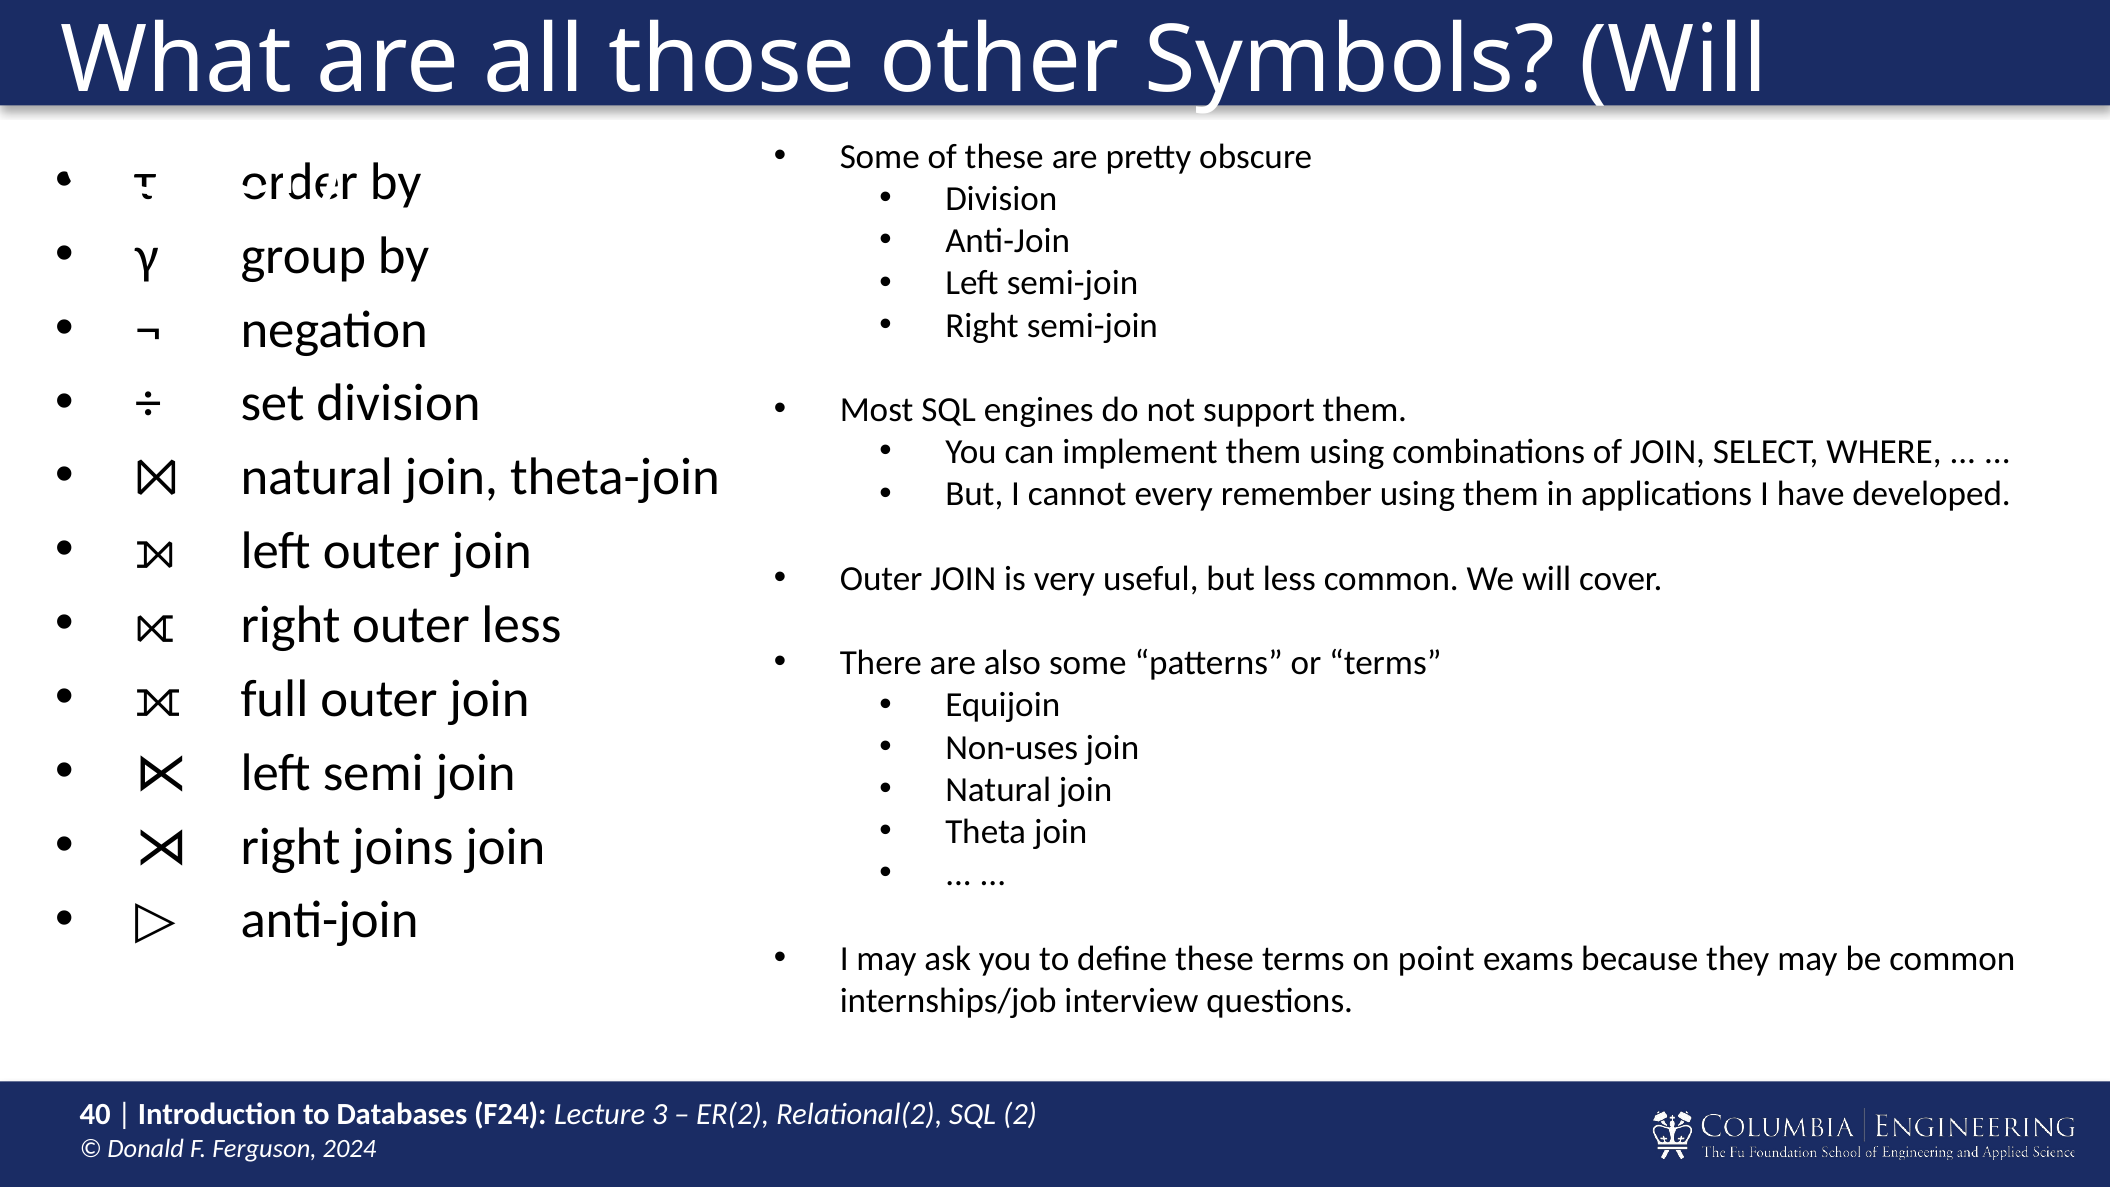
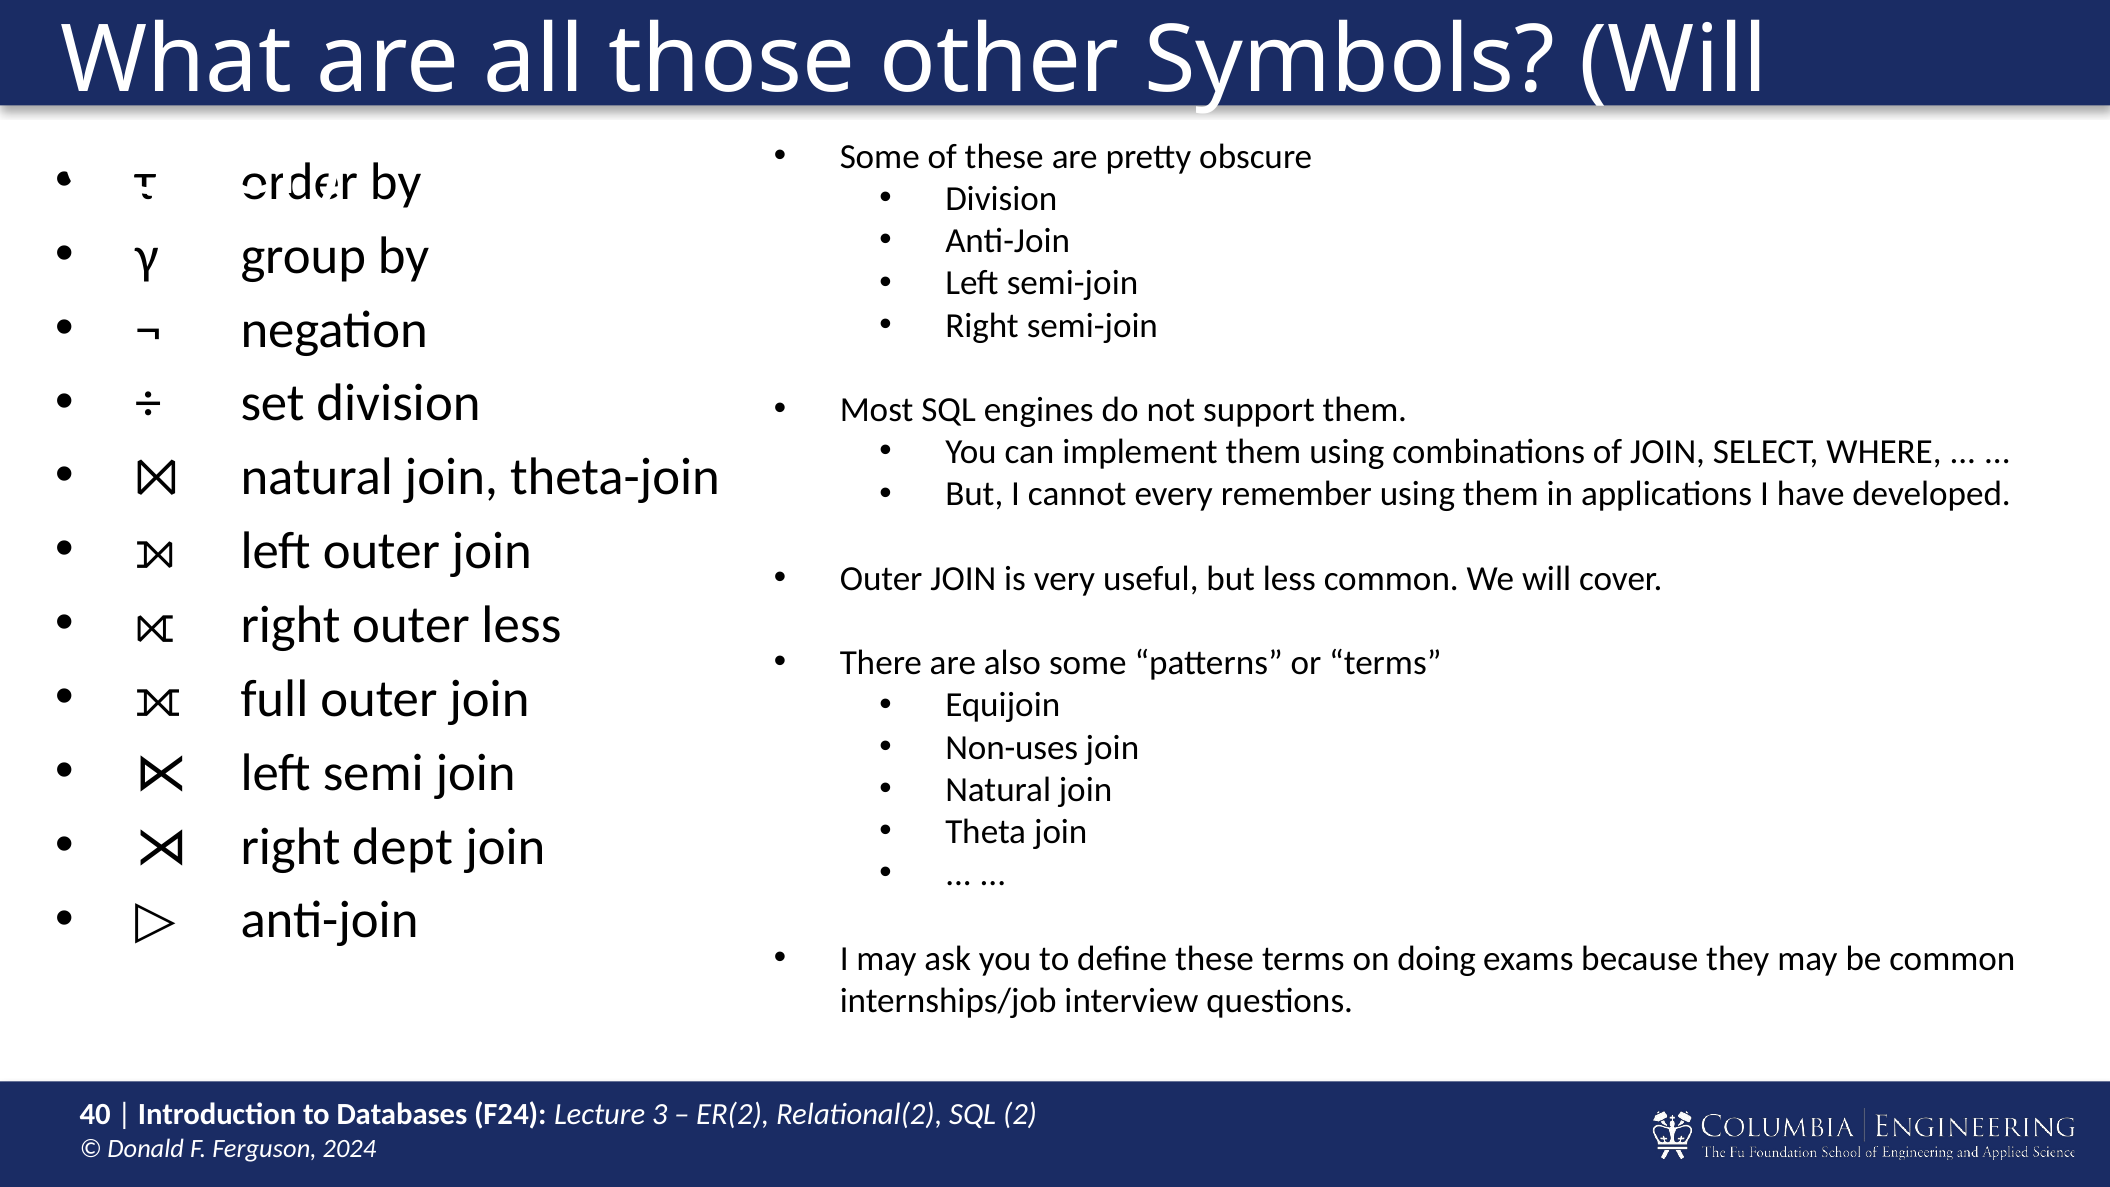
joins: joins -> dept
point: point -> doing
